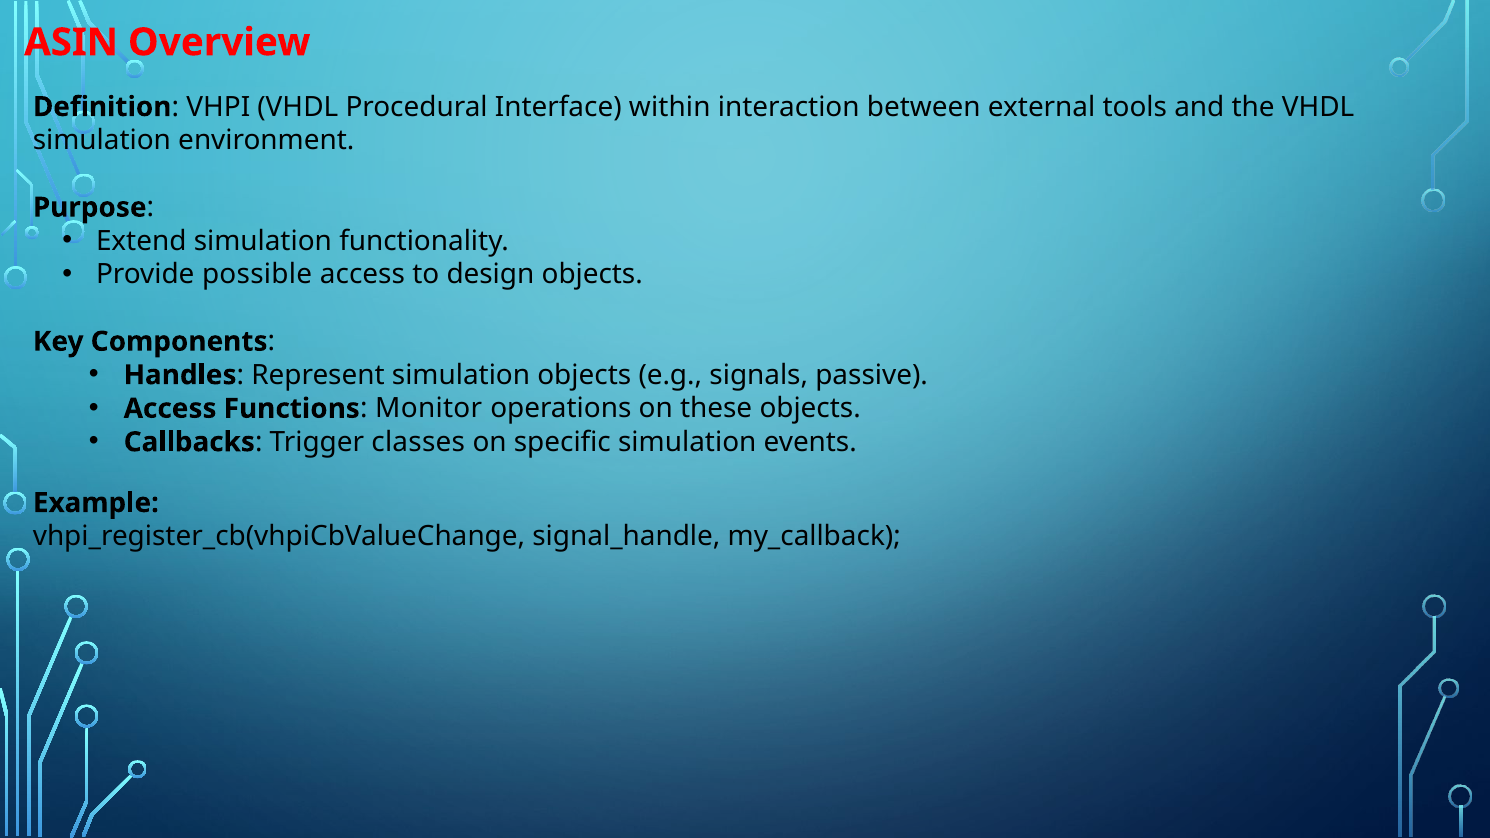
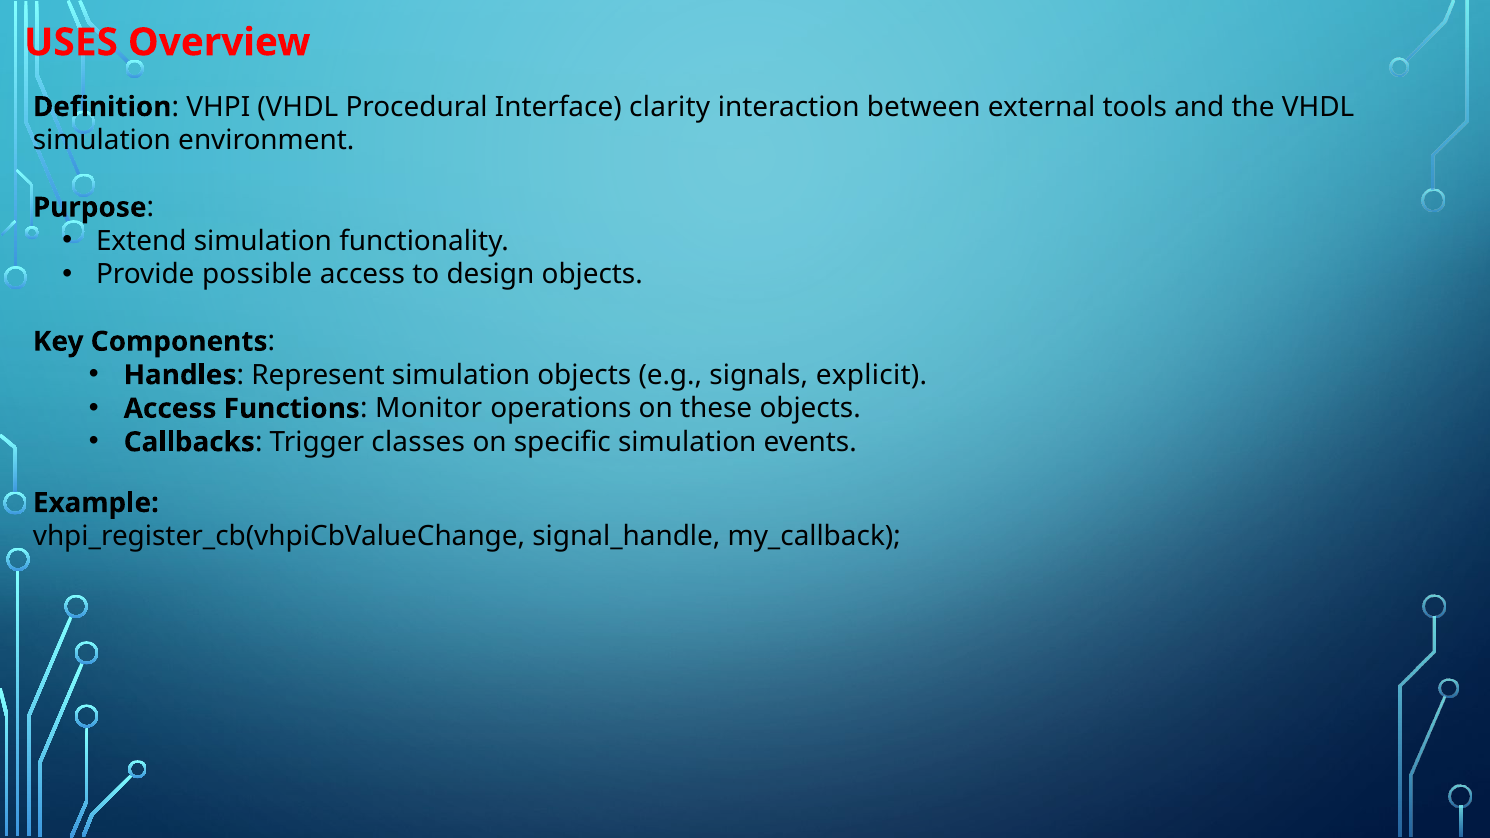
ASIN: ASIN -> USES
within: within -> clarity
passive: passive -> explicit
